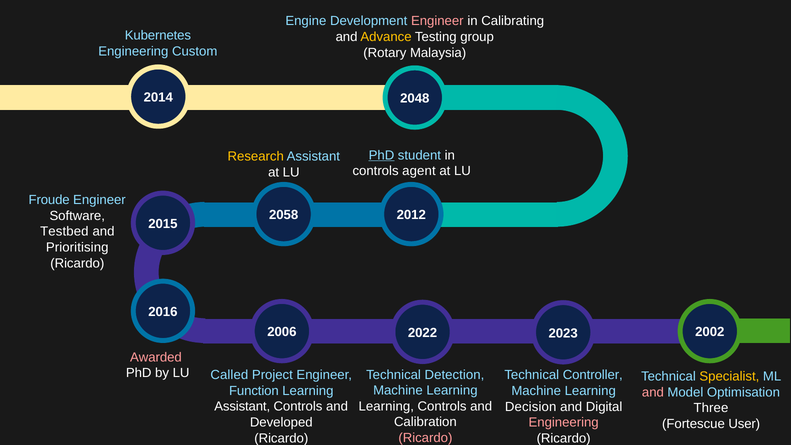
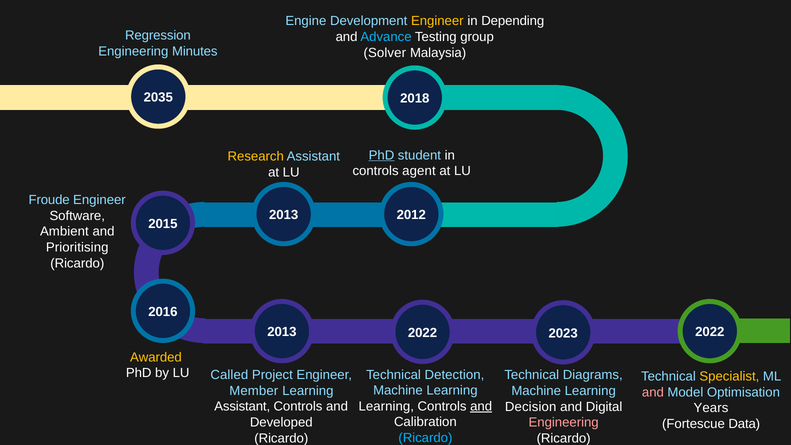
Engineer at (437, 21) colour: pink -> yellow
Calibrating: Calibrating -> Depending
Kubernetes: Kubernetes -> Regression
Advance colour: yellow -> light blue
Custom: Custom -> Minutes
Rotary: Rotary -> Solver
2014: 2014 -> 2035
2048: 2048 -> 2018
2058 at (284, 215): 2058 -> 2013
Testbed: Testbed -> Ambient
2006 at (282, 332): 2006 -> 2013
2002 at (710, 332): 2002 -> 2022
Awarded colour: pink -> yellow
Controller: Controller -> Diagrams
Function: Function -> Member
and at (481, 406) underline: none -> present
Three: Three -> Years
User: User -> Data
Ricardo at (425, 438) colour: pink -> light blue
